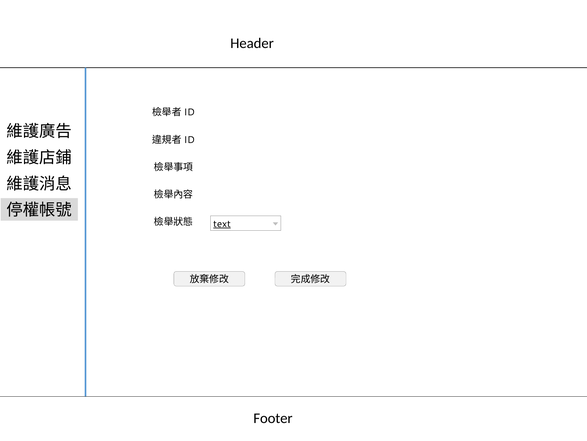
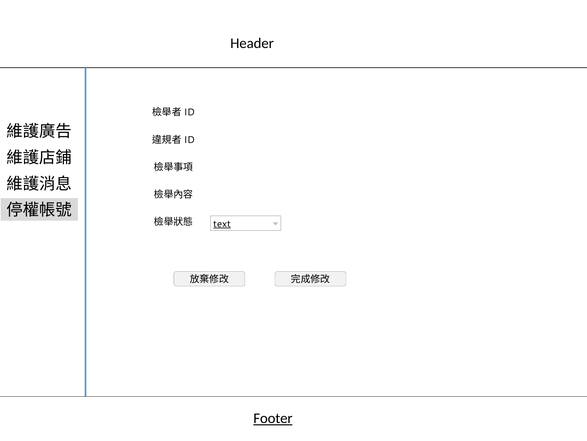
Footer underline: none -> present
